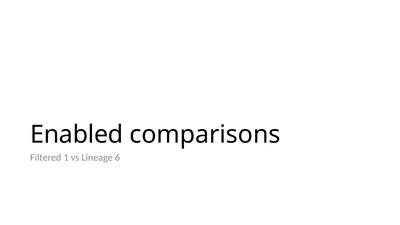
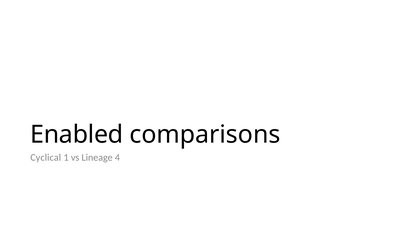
Filtered: Filtered -> Cyclical
6: 6 -> 4
